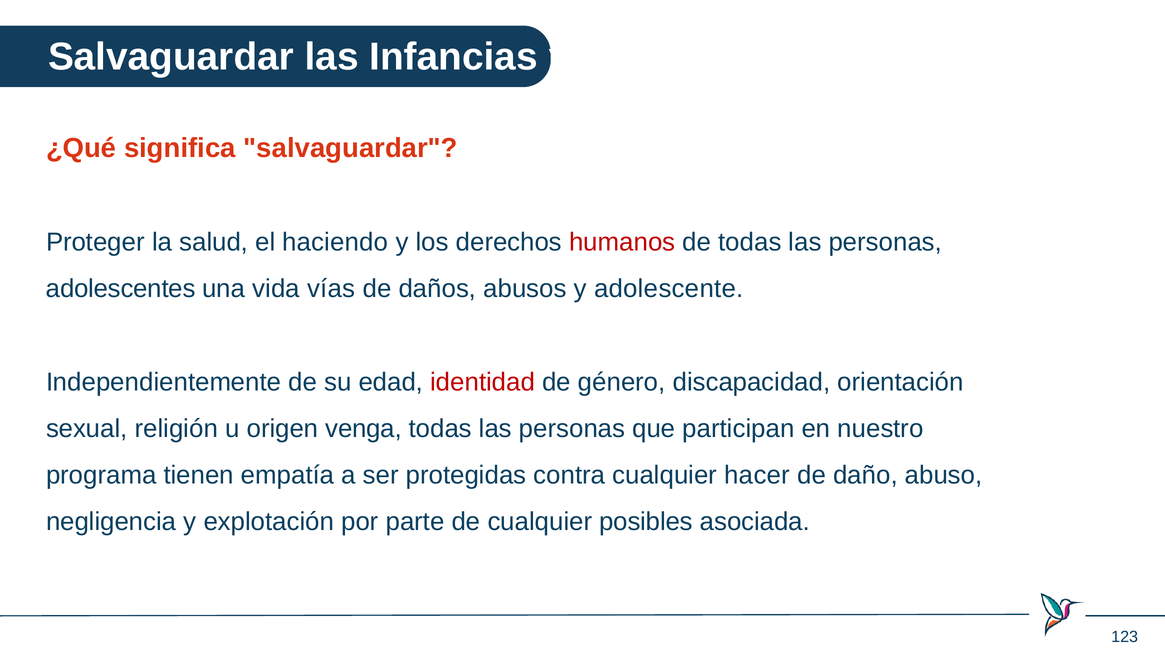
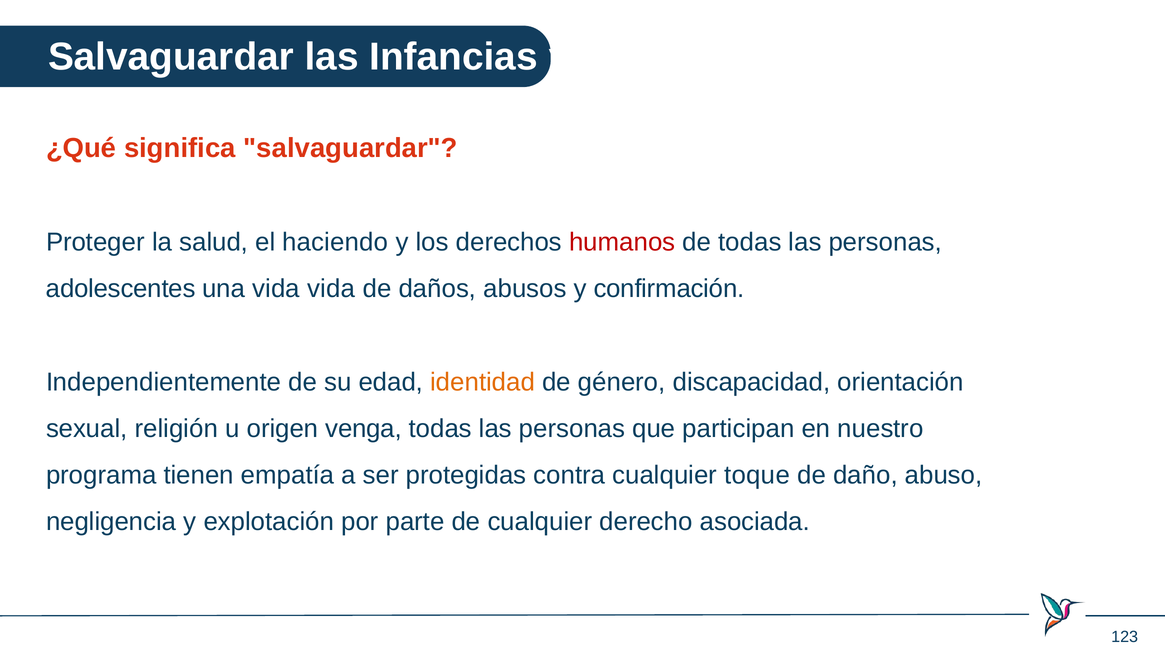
vida vías: vías -> vida
adolescente: adolescente -> confirmación
identidad colour: red -> orange
hacer: hacer -> toque
posibles: posibles -> derecho
